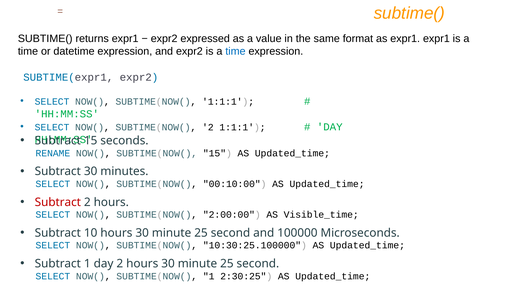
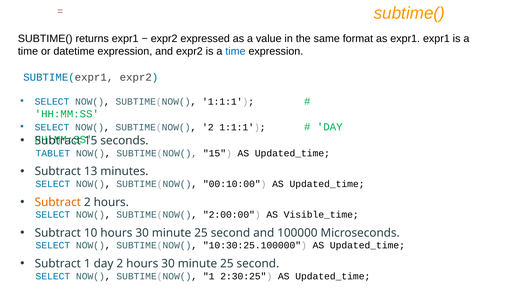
RENAME: RENAME -> TABLET
Subtract 30: 30 -> 13
Subtract at (58, 203) colour: red -> orange
